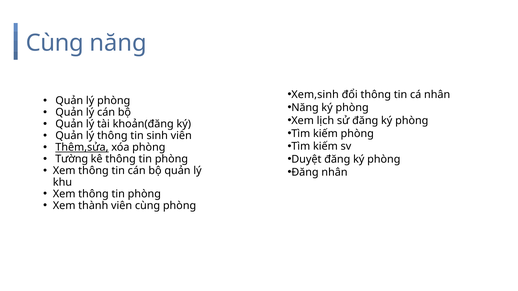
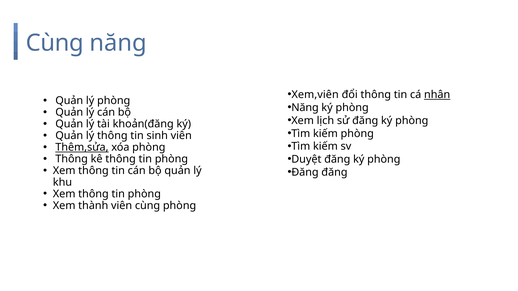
Xem,sinh: Xem,sinh -> Xem,viên
nhân at (437, 95) underline: none -> present
Tường at (72, 159): Tường -> Thông
Đăng nhân: nhân -> đăng
